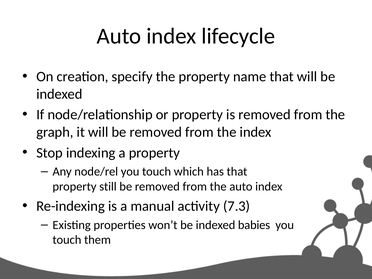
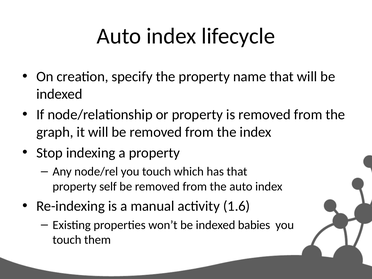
still: still -> self
7.3: 7.3 -> 1.6
